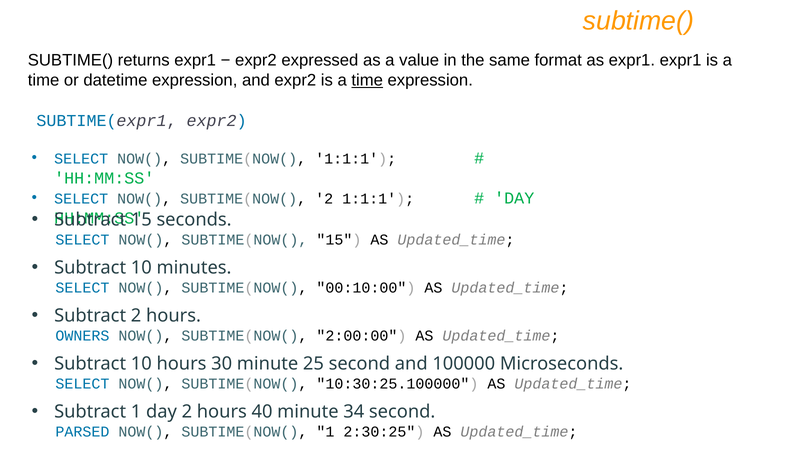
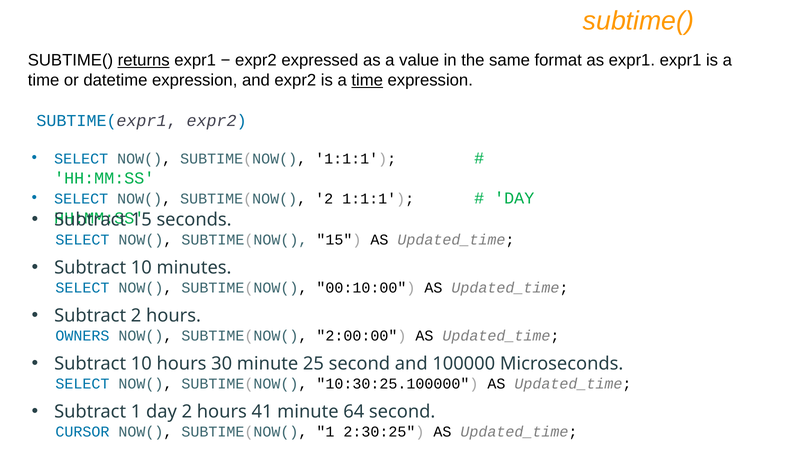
returns underline: none -> present
40: 40 -> 41
34: 34 -> 64
PARSED: PARSED -> CURSOR
